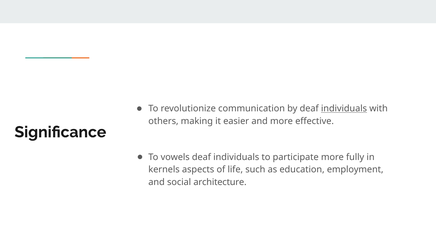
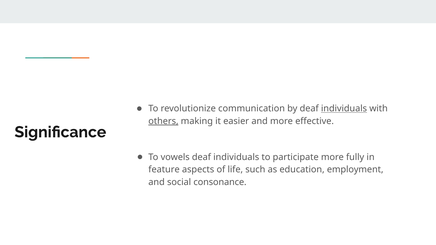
others underline: none -> present
kernels: kernels -> feature
architecture: architecture -> consonance
